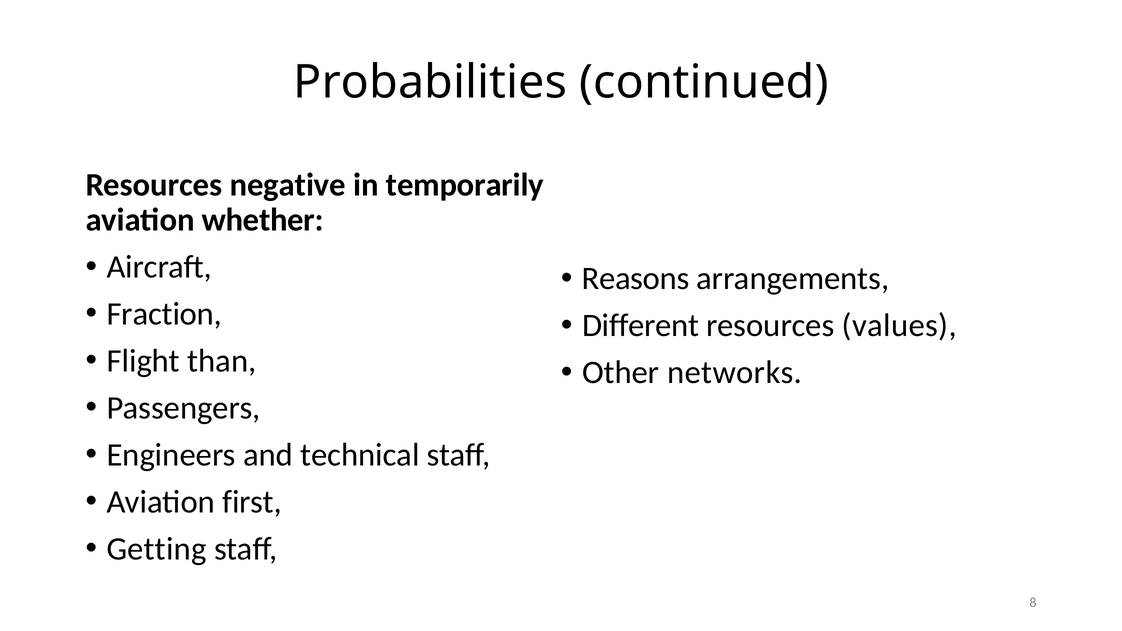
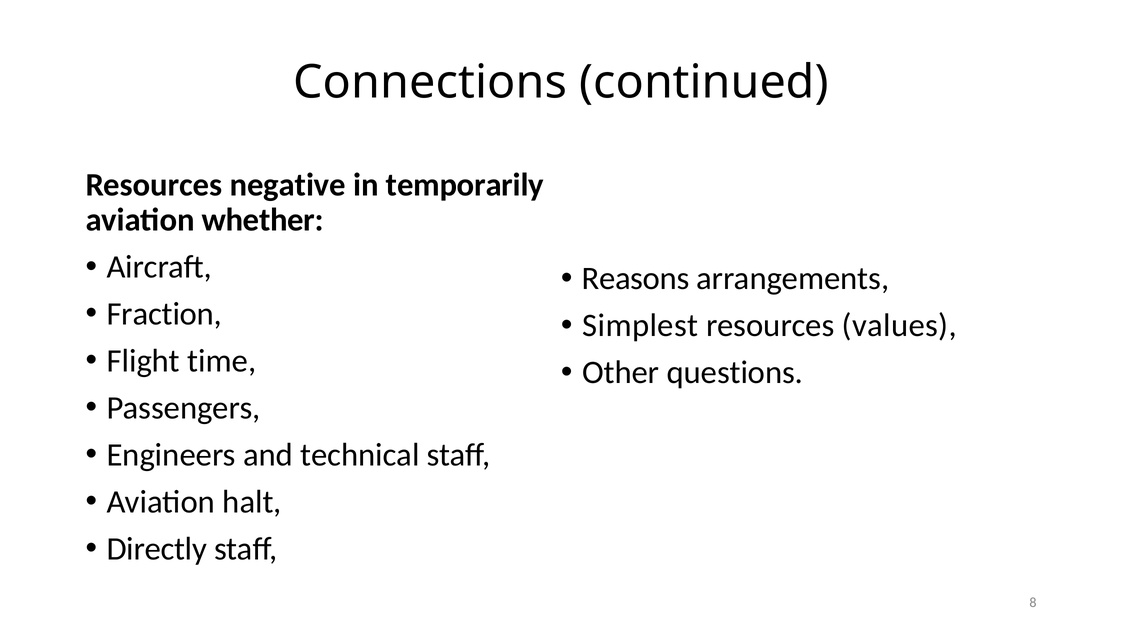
Probabilities: Probabilities -> Connections
Different: Different -> Simplest
than: than -> time
networks: networks -> questions
first: first -> halt
Getting: Getting -> Directly
